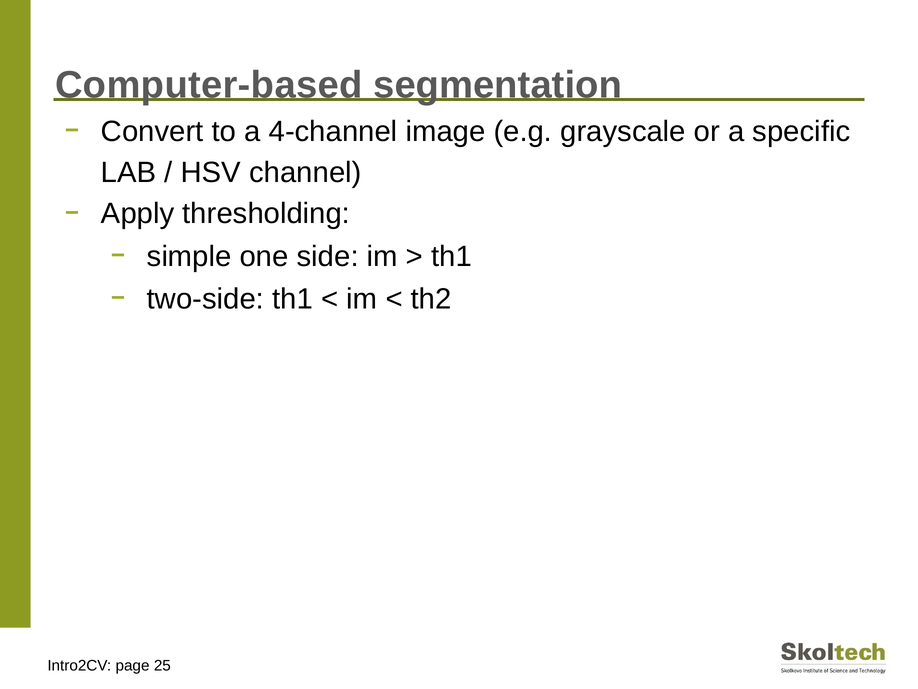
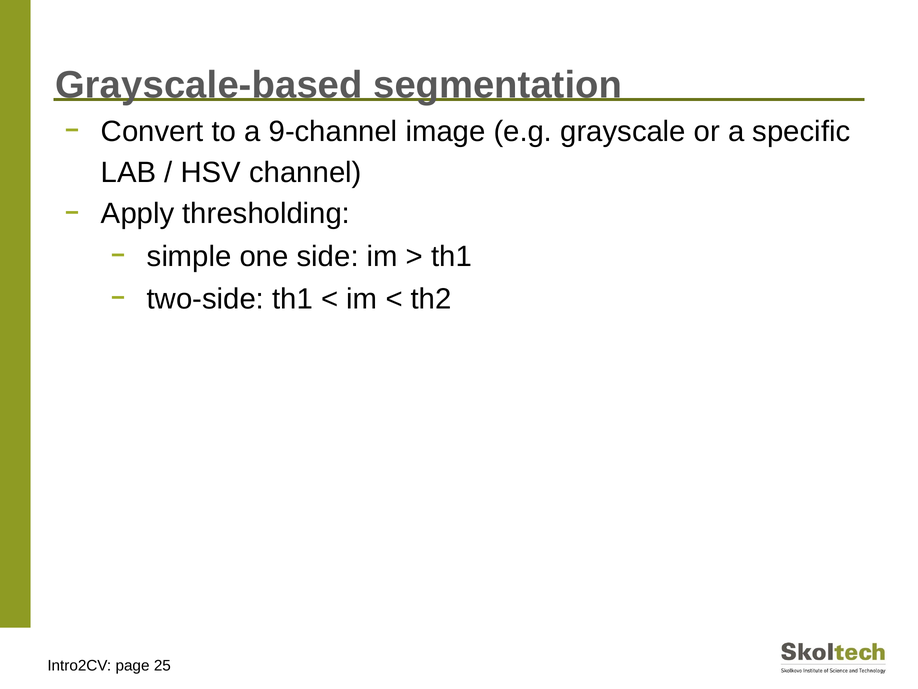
Computer-based: Computer-based -> Grayscale-based
4-channel: 4-channel -> 9-channel
